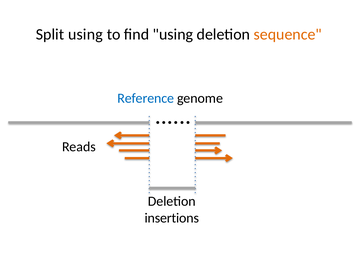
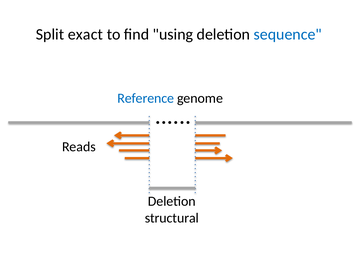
Split using: using -> exact
sequence colour: orange -> blue
insertions: insertions -> structural
